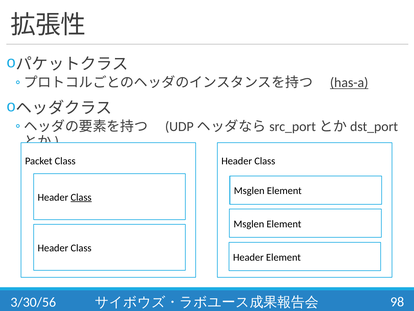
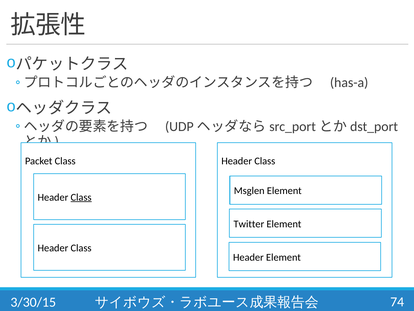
has-a underline: present -> none
Msglen at (249, 224): Msglen -> Twitter
3/30/56: 3/30/56 -> 3/30/15
98: 98 -> 74
